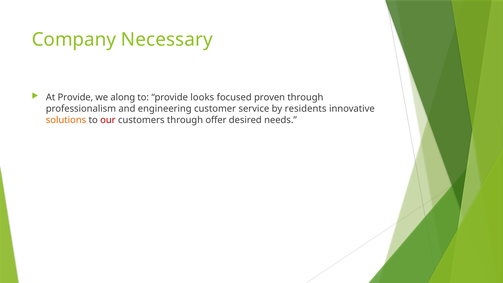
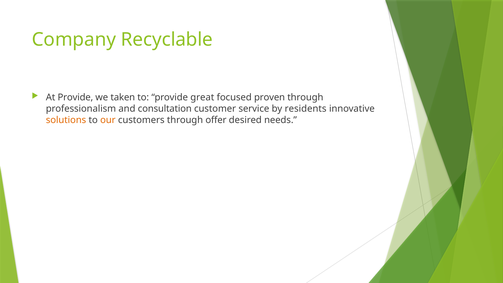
Necessary: Necessary -> Recyclable
along: along -> taken
looks: looks -> great
engineering: engineering -> consultation
our colour: red -> orange
